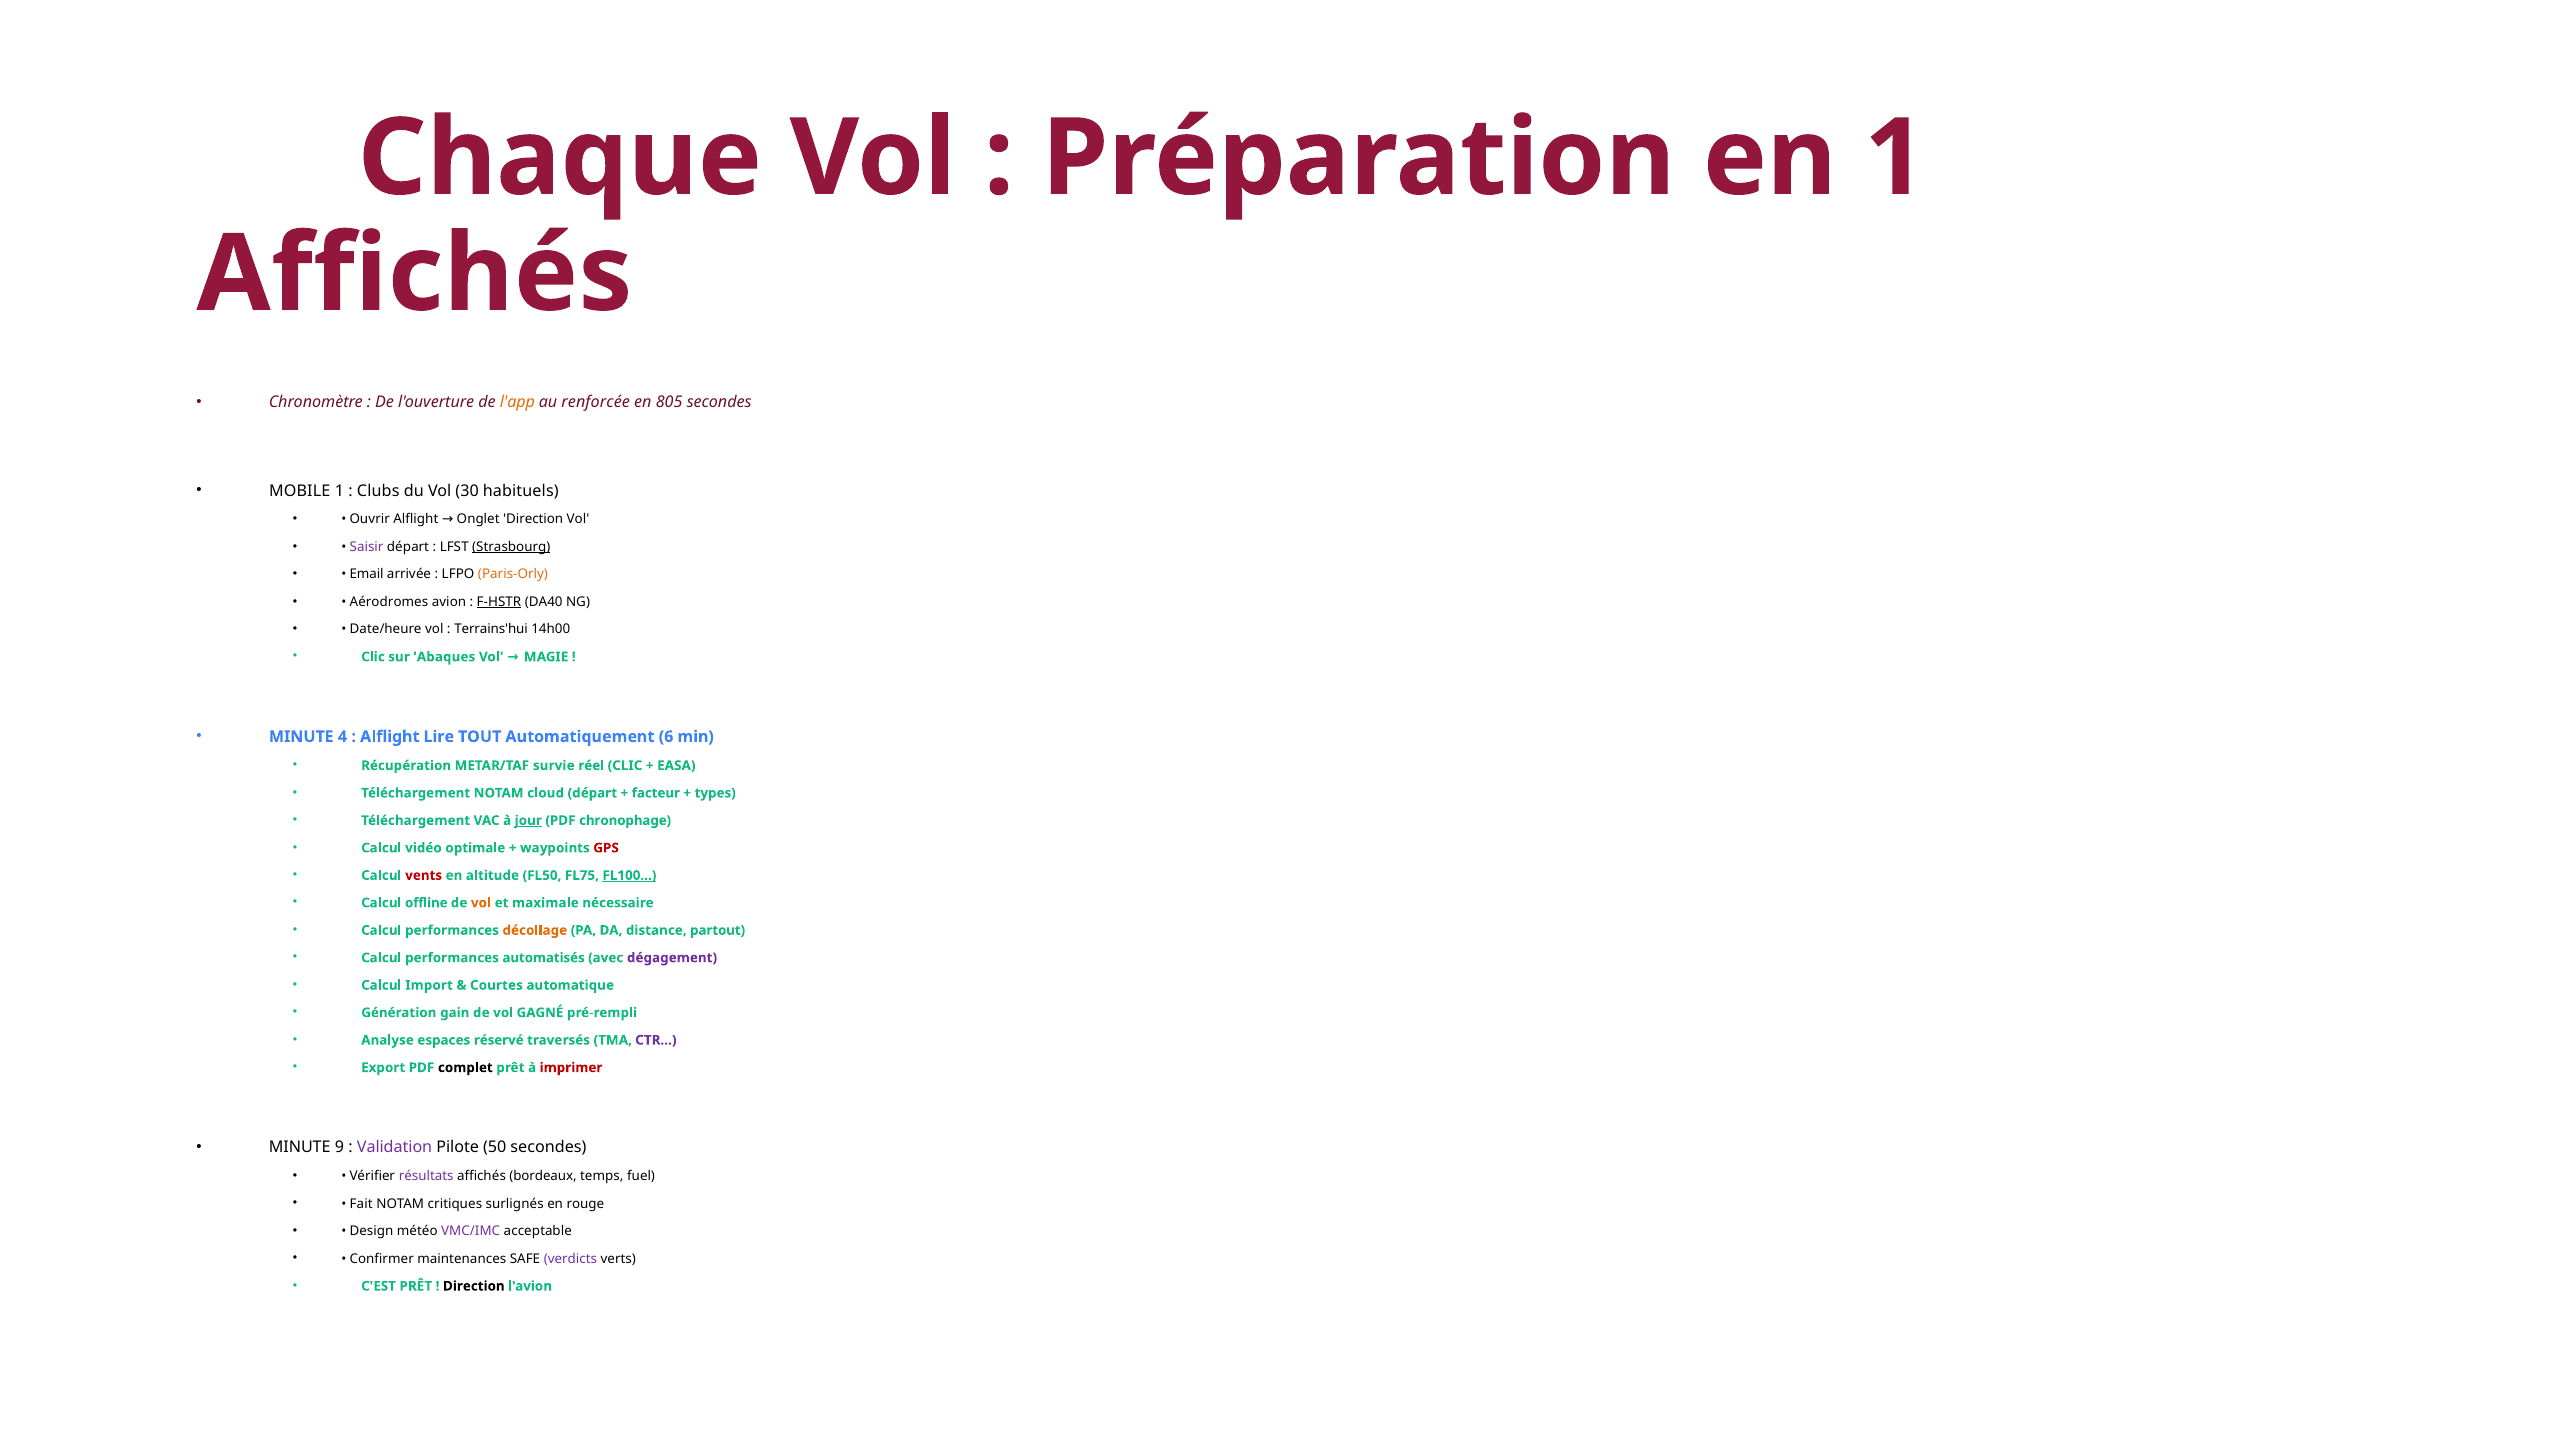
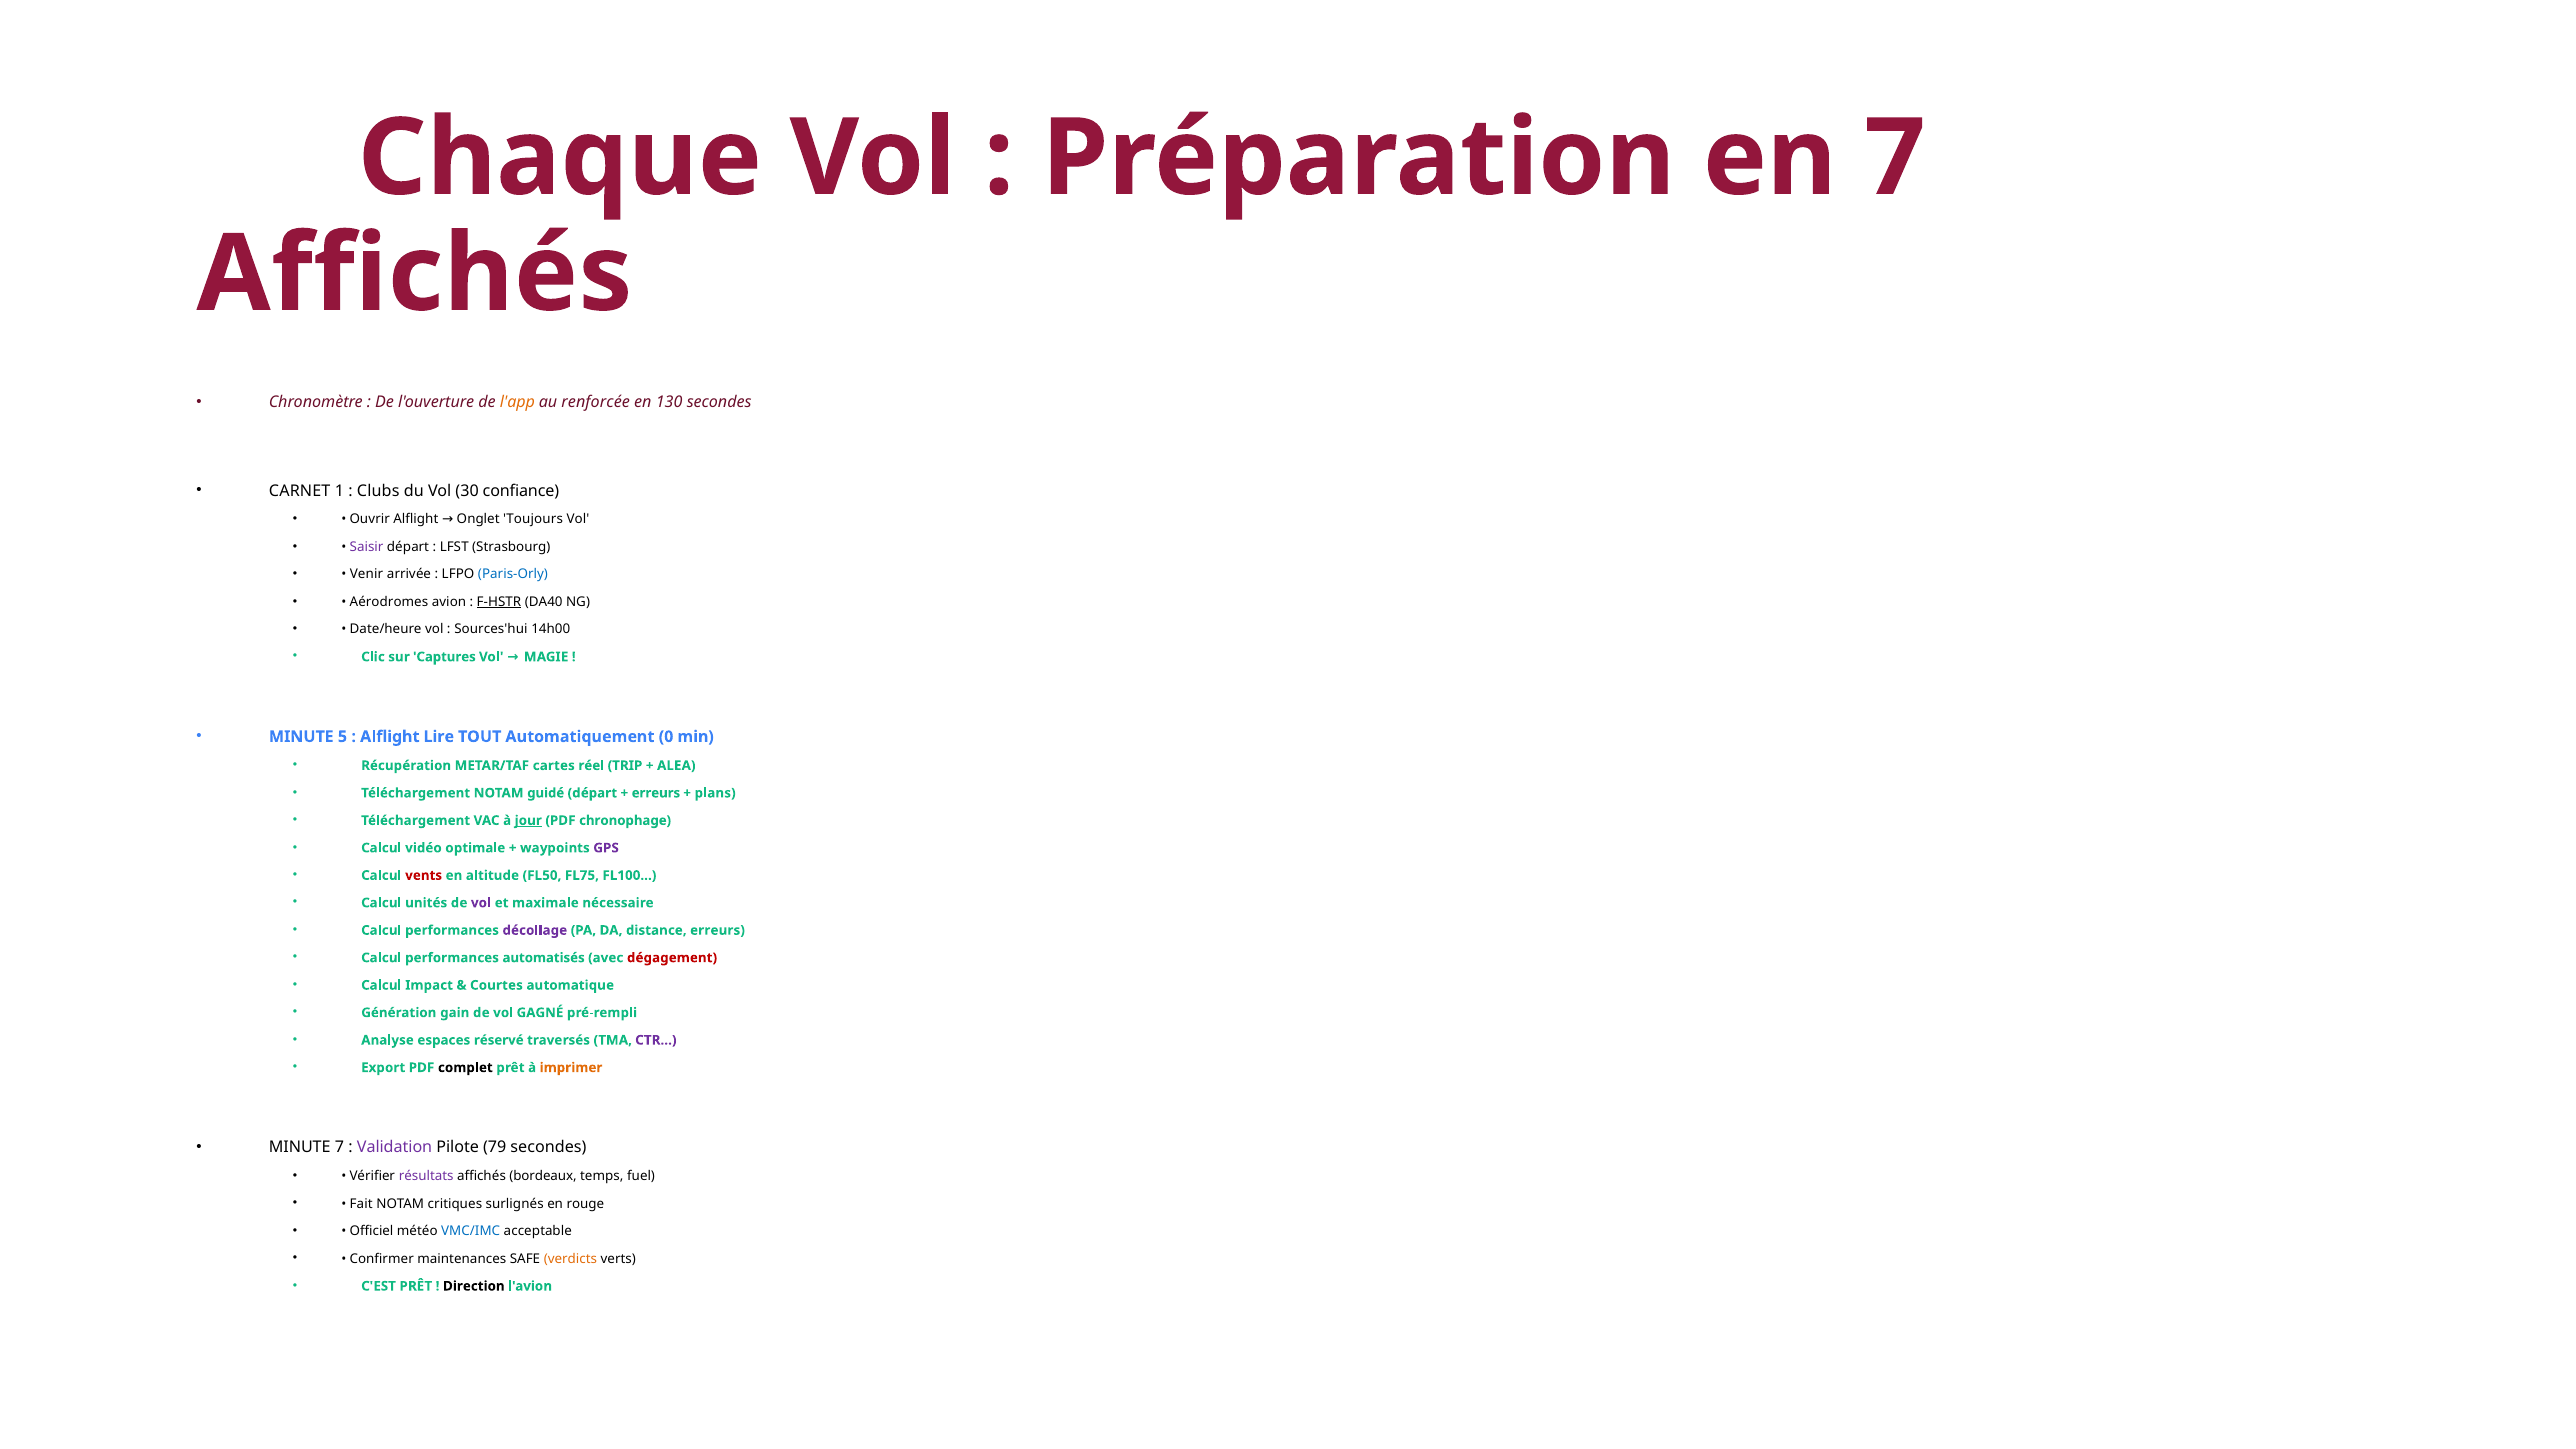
en 1: 1 -> 7
805: 805 -> 130
MOBILE: MOBILE -> CARNET
habituels: habituels -> confiance
Onglet Direction: Direction -> Toujours
Strasbourg underline: present -> none
Email: Email -> Venir
Paris-Orly colour: orange -> blue
Terrains'hui: Terrains'hui -> Sources'hui
Abaques: Abaques -> Captures
4: 4 -> 5
6: 6 -> 0
survie: survie -> cartes
CLIC: CLIC -> TRIP
EASA: EASA -> ALEA
cloud: cloud -> guidé
facteur at (656, 793): facteur -> erreurs
types: types -> plans
GPS colour: red -> purple
FL100 underline: present -> none
offline: offline -> unités
vol at (481, 903) colour: orange -> purple
décollage colour: orange -> purple
distance partout: partout -> erreurs
dégagement colour: purple -> red
Import: Import -> Impact
imprimer colour: red -> orange
MINUTE 9: 9 -> 7
50: 50 -> 79
Design: Design -> Officiel
VMC/IMC colour: purple -> blue
verdicts colour: purple -> orange
